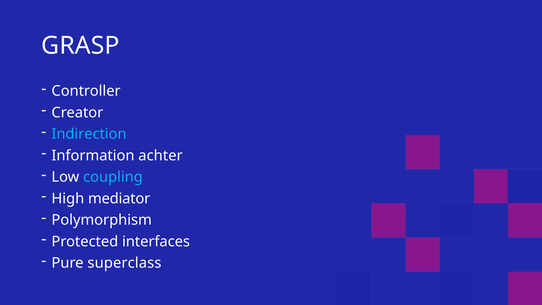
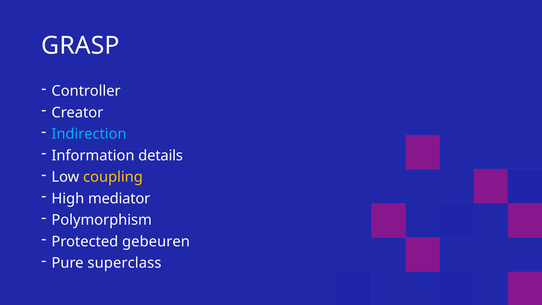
achter: achter -> details
coupling colour: light blue -> yellow
interfaces: interfaces -> gebeuren
